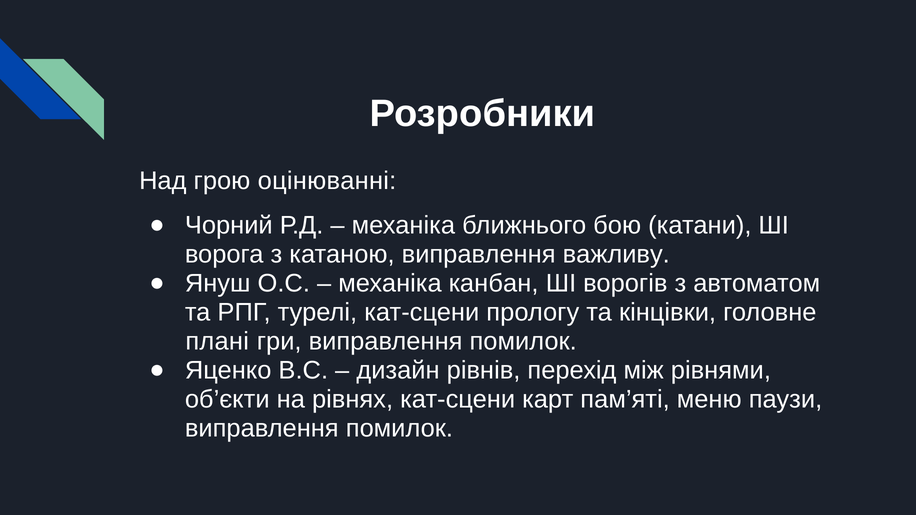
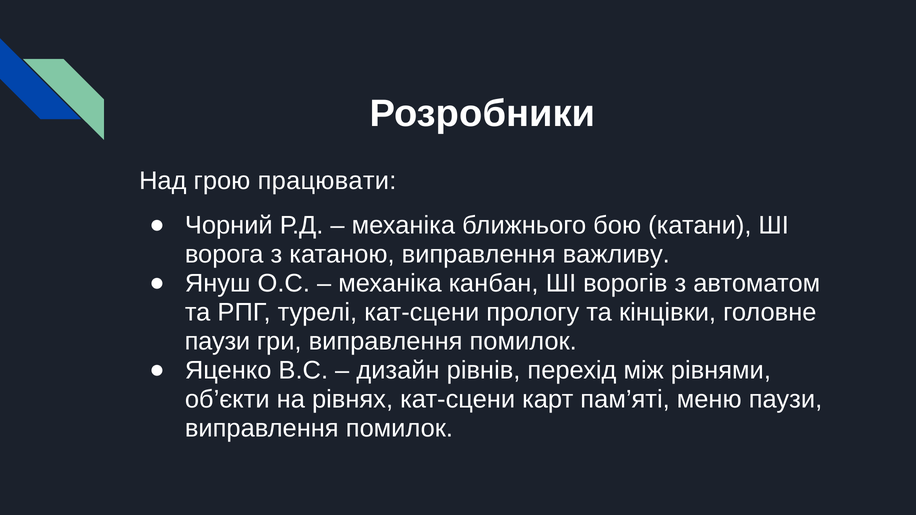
оцінюванні: оцінюванні -> працювати
плані at (217, 341): плані -> паузи
